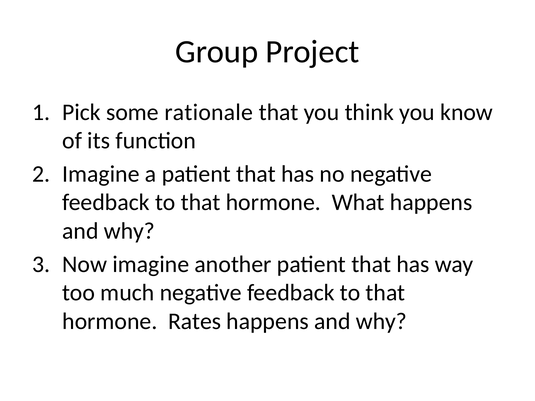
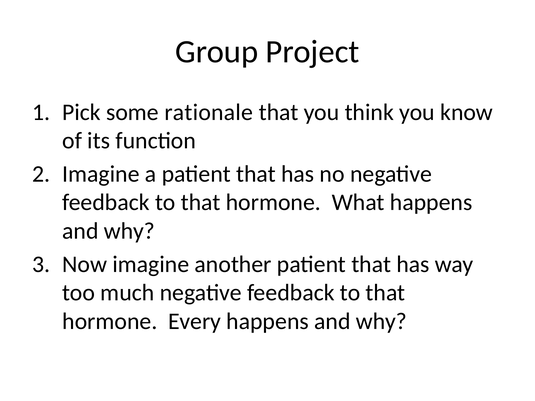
Rates: Rates -> Every
